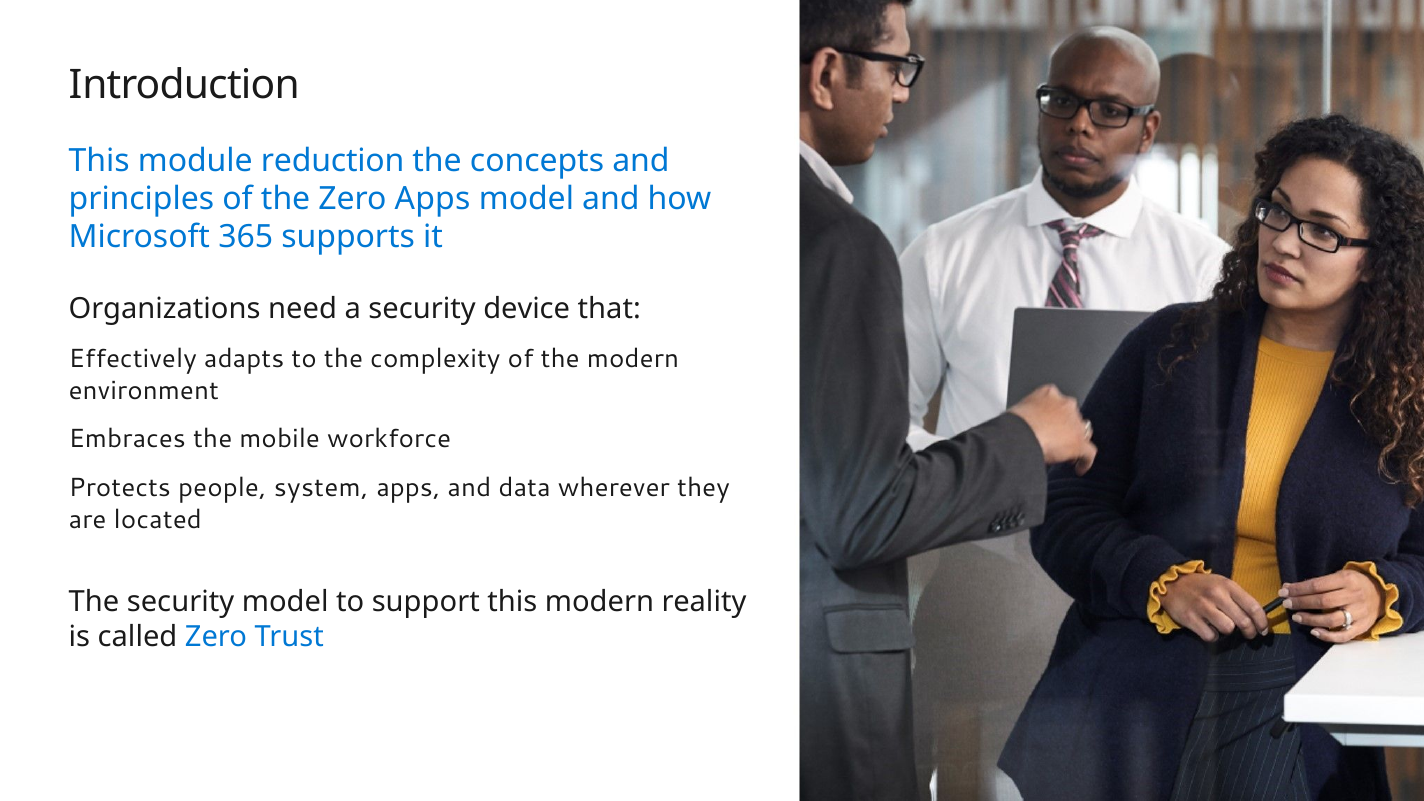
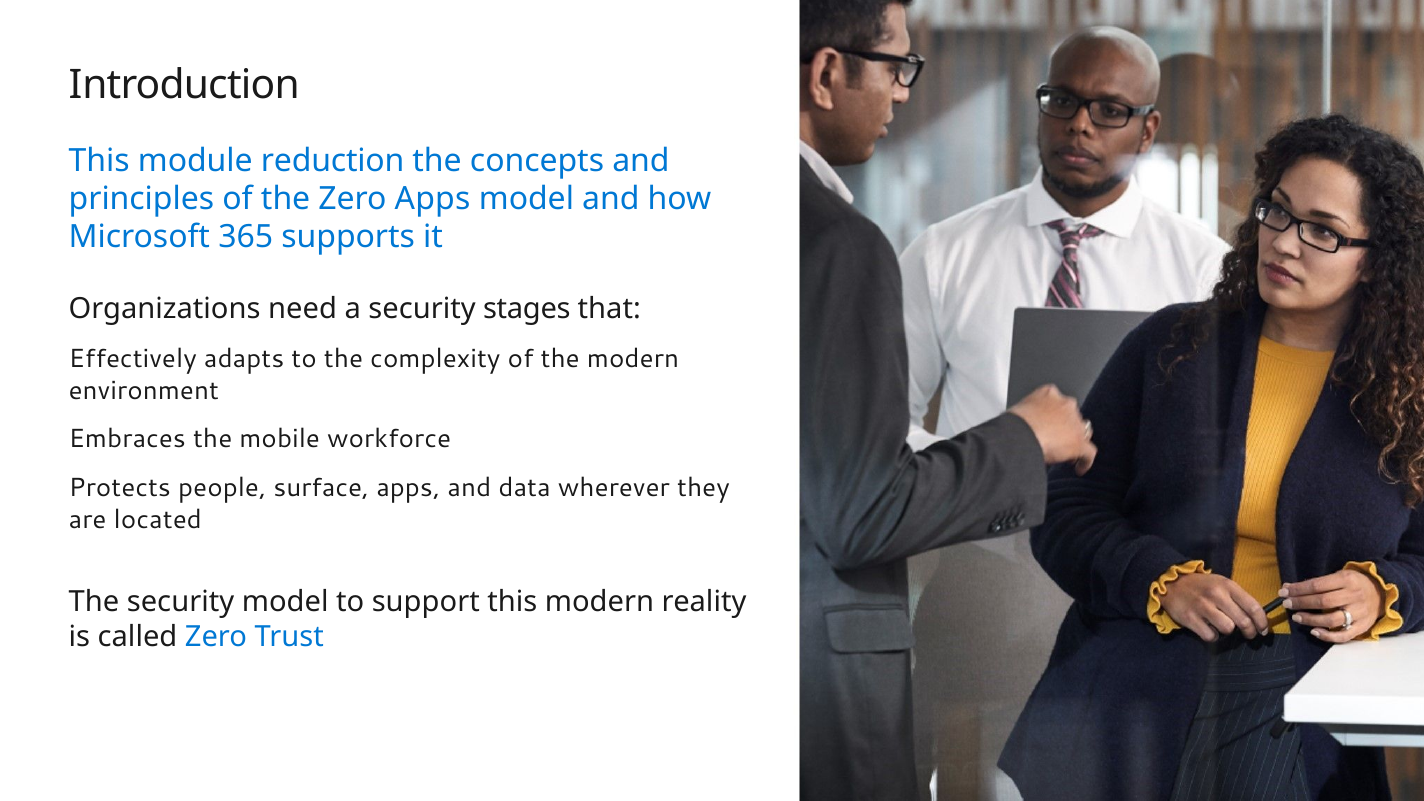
device: device -> stages
system: system -> surface
